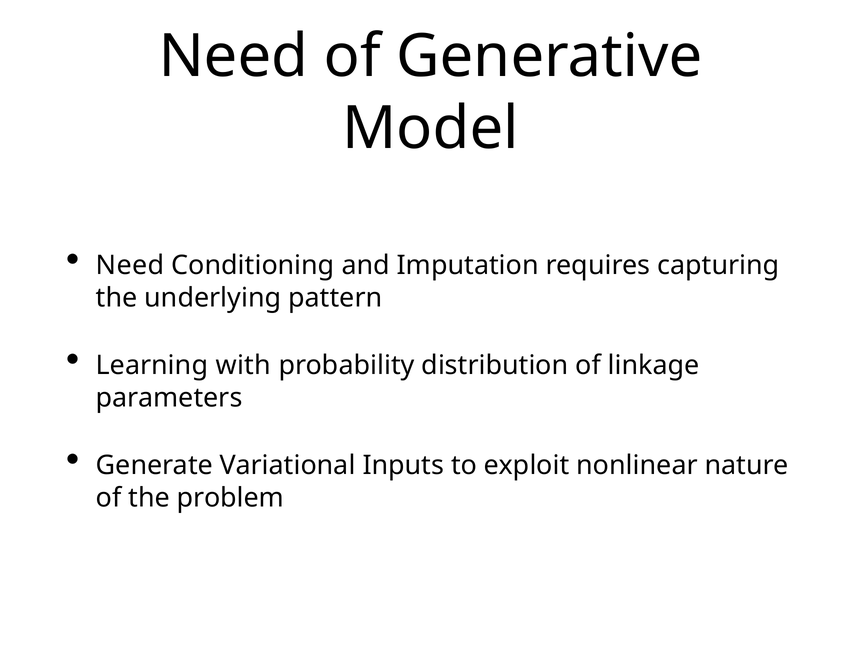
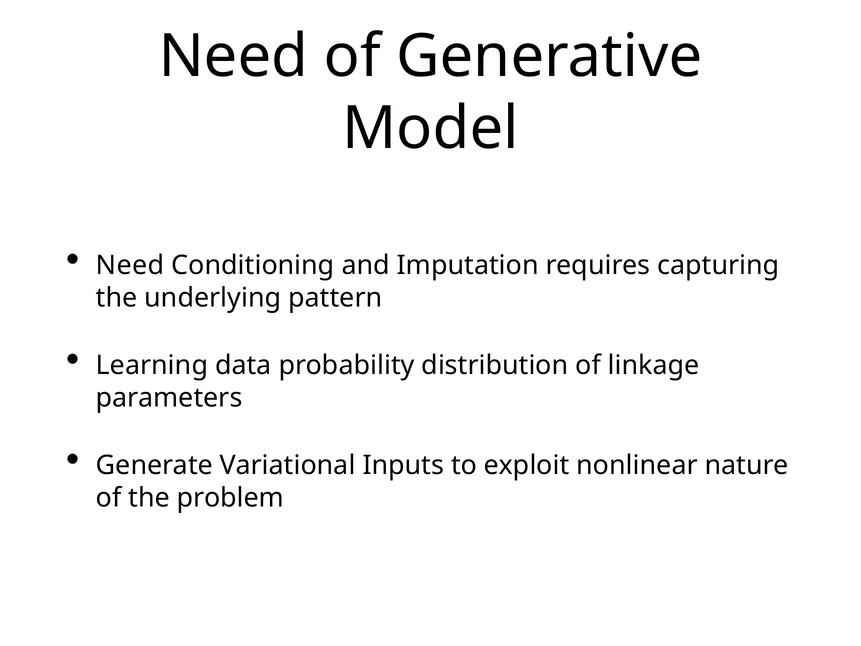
with: with -> data
